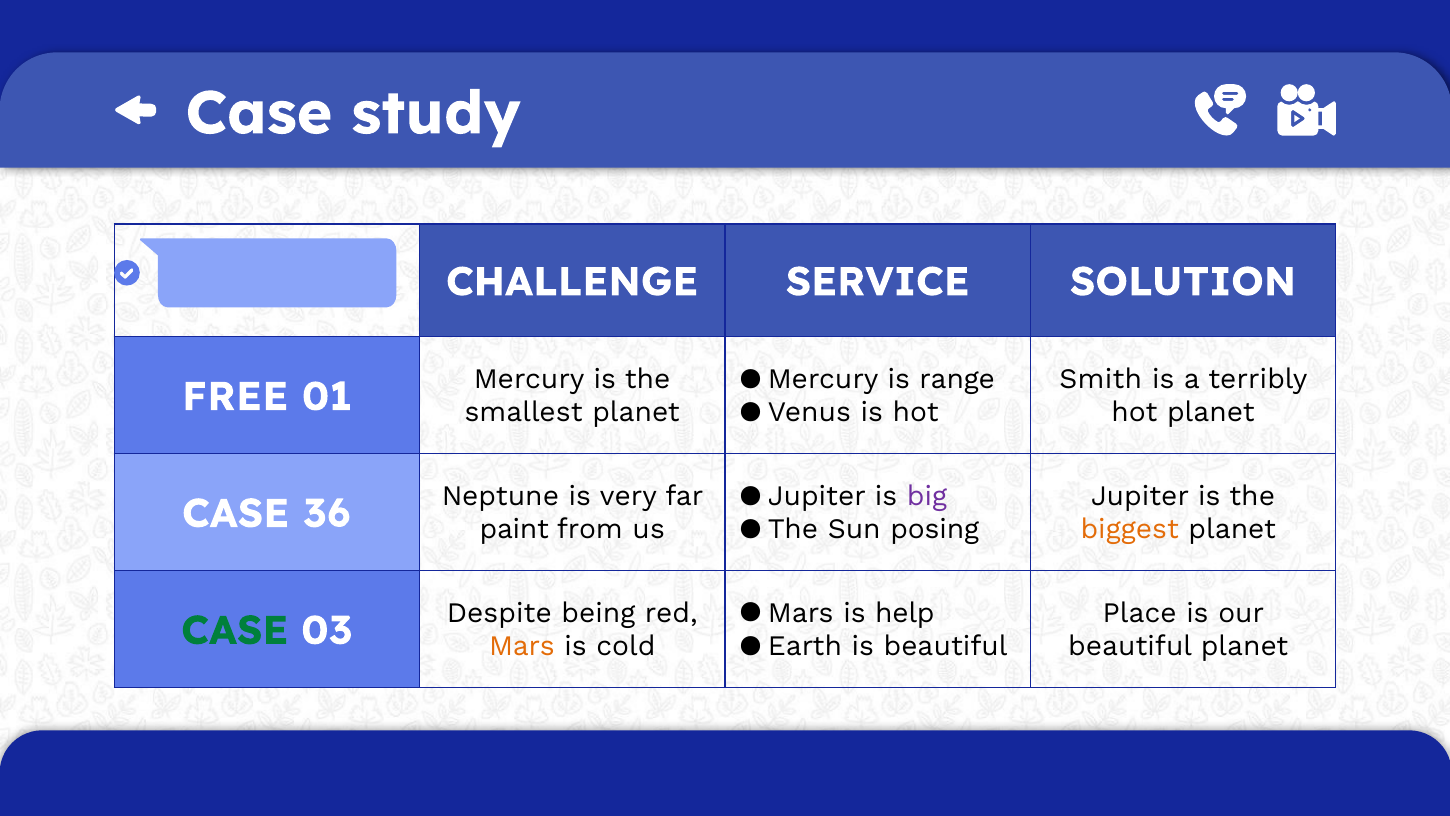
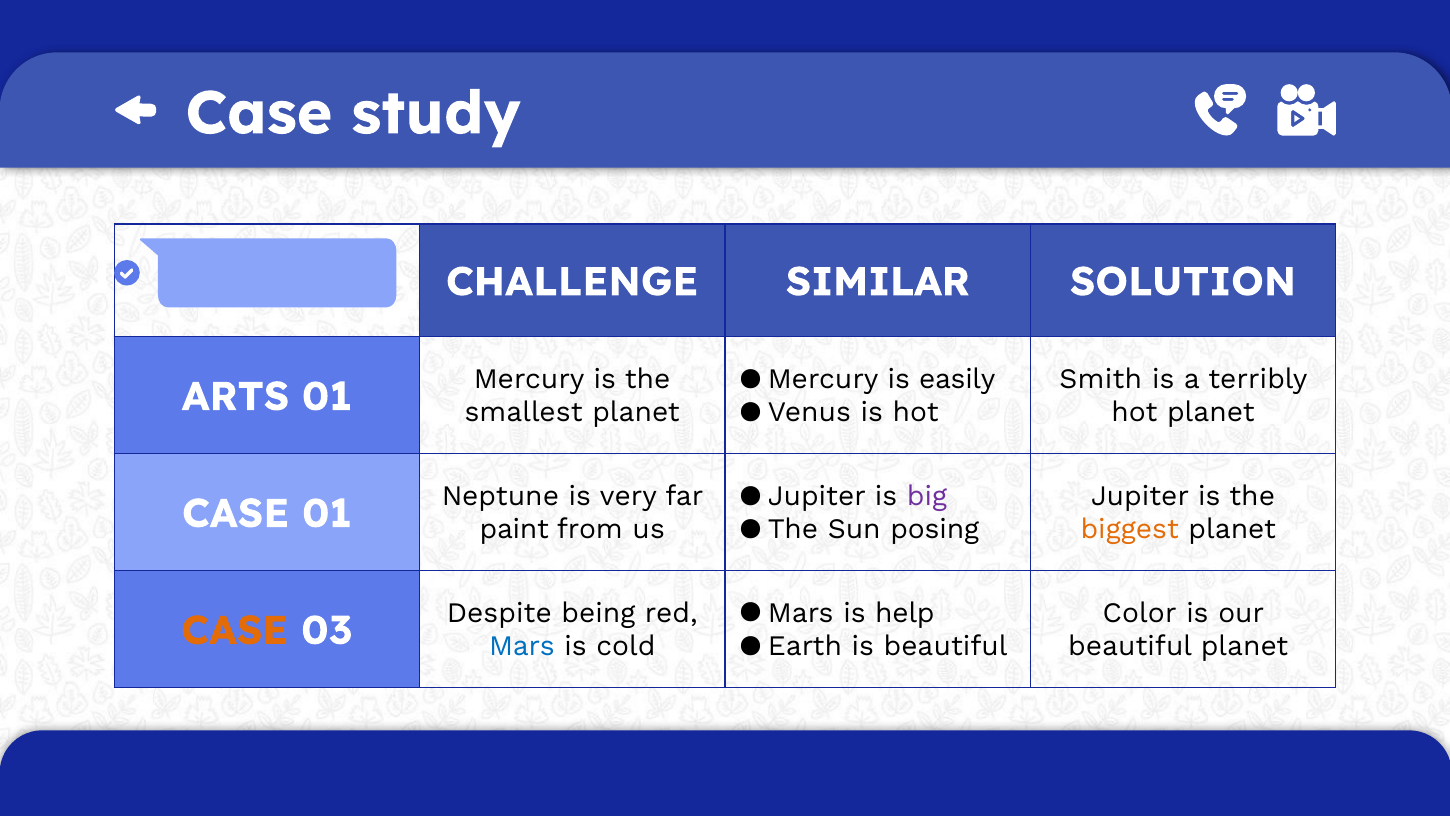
SERVICE: SERVICE -> SIMILAR
range: range -> easily
FREE: FREE -> ARTS
CASE 36: 36 -> 01
Place: Place -> Color
CASE at (235, 630) colour: green -> orange
Mars colour: orange -> blue
